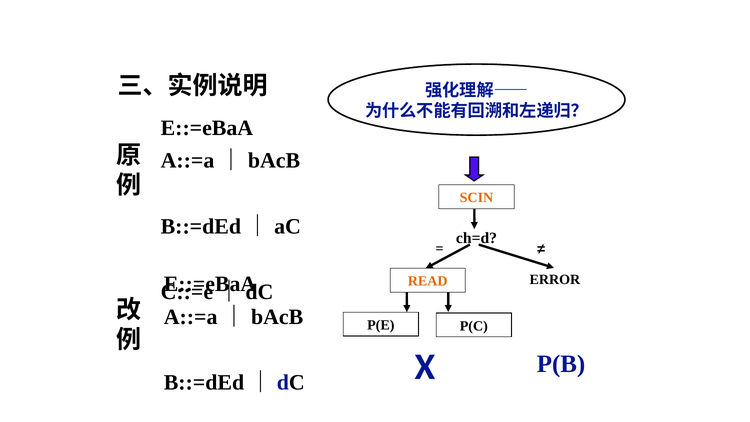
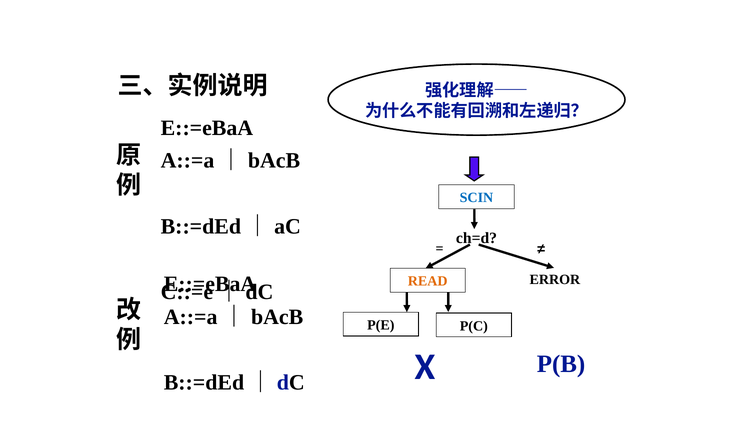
SCIN colour: orange -> blue
